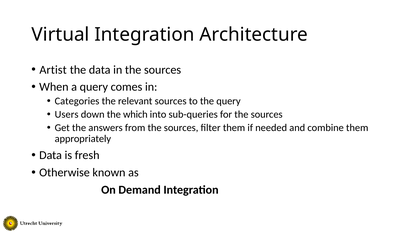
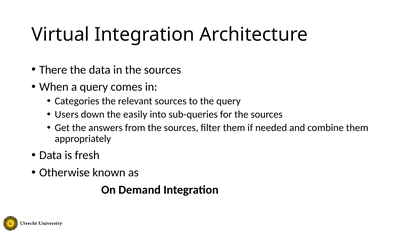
Artist: Artist -> There
which: which -> easily
